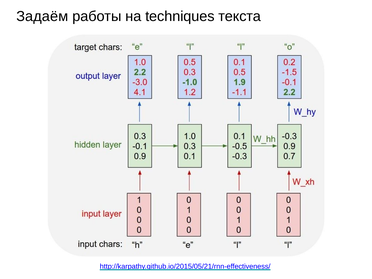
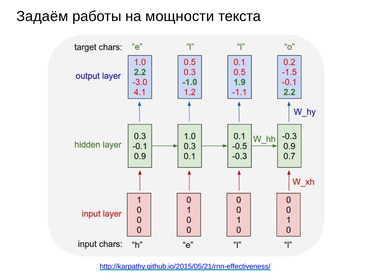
techniques: techniques -> мощности
